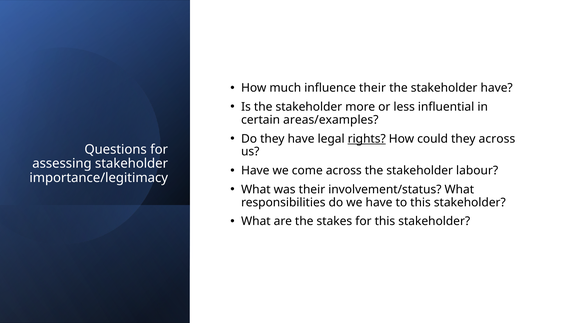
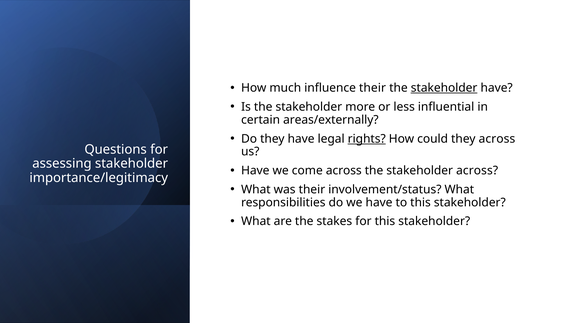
stakeholder at (444, 88) underline: none -> present
areas/examples: areas/examples -> areas/externally
stakeholder labour: labour -> across
